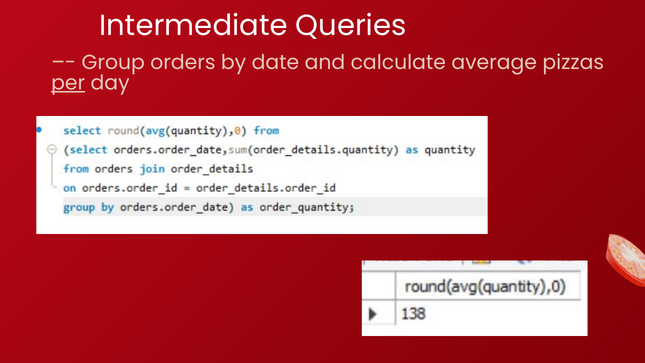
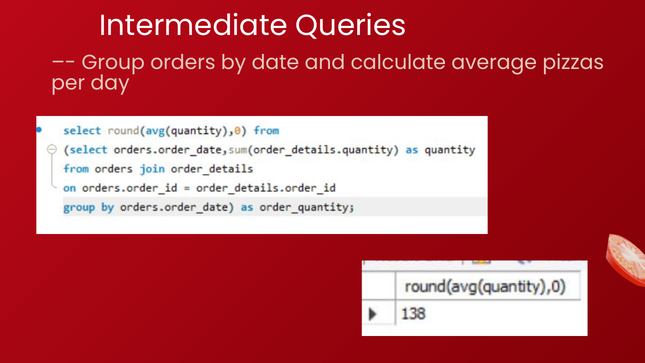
per underline: present -> none
